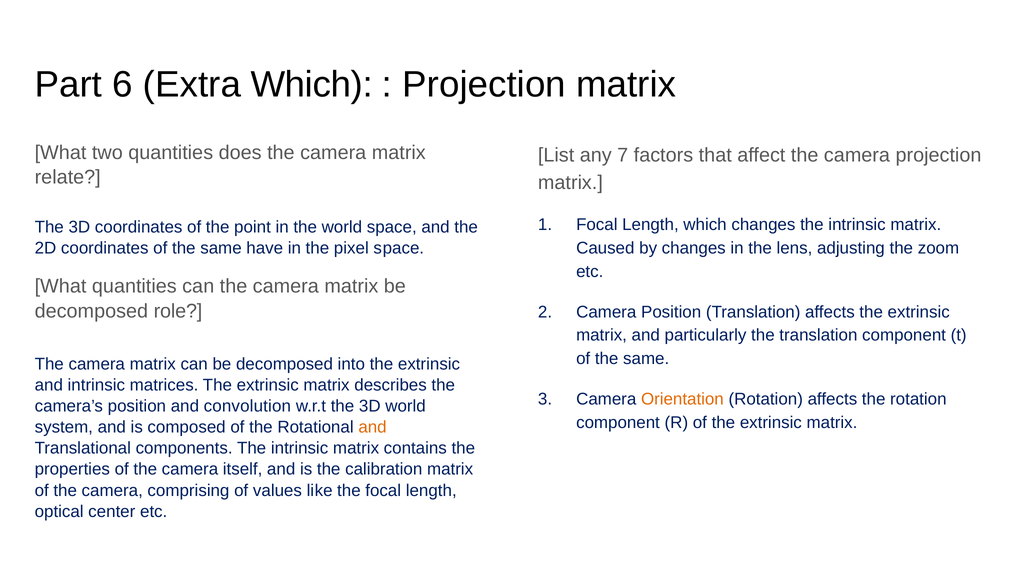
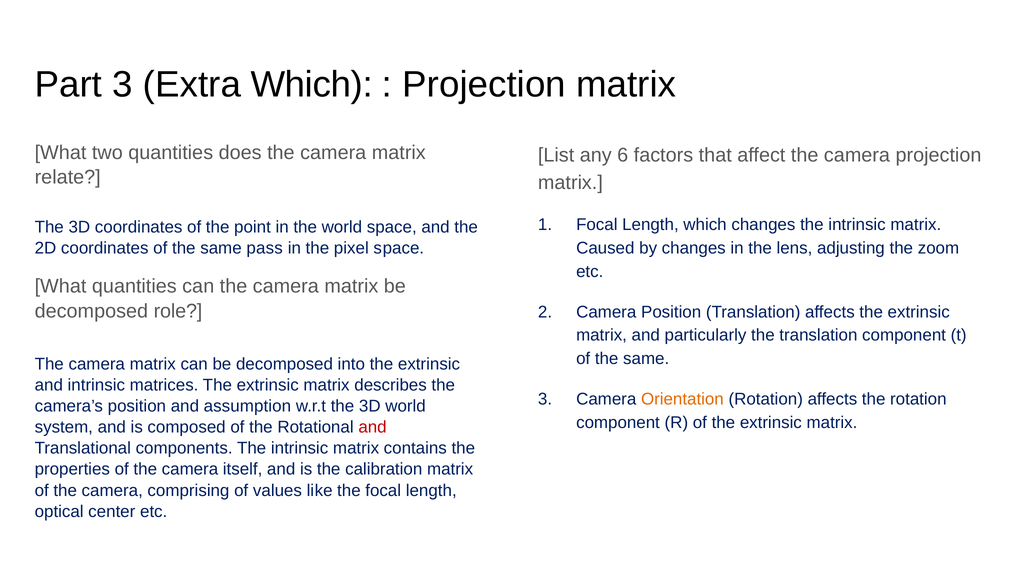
Part 6: 6 -> 3
7: 7 -> 6
have: have -> pass
convolution: convolution -> assumption
and at (373, 427) colour: orange -> red
